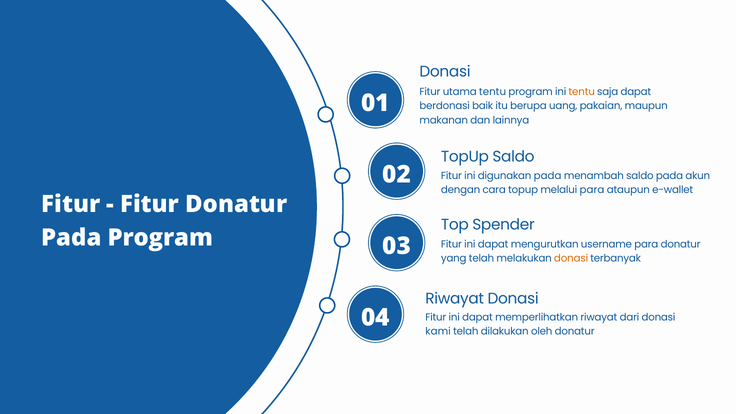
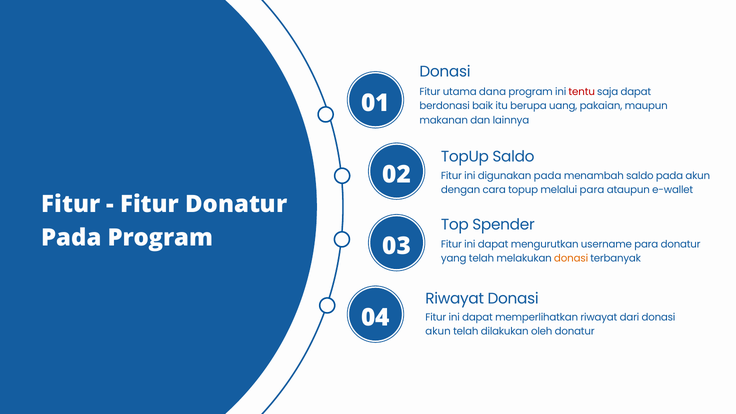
utama tentu: tentu -> dana
tentu at (582, 92) colour: orange -> red
kami at (438, 331): kami -> akun
